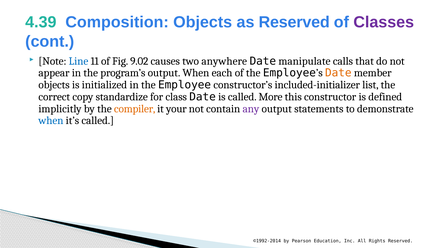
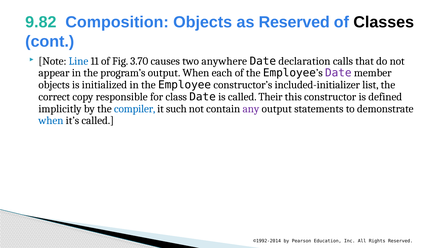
4.39: 4.39 -> 9.82
Classes colour: purple -> black
9.02: 9.02 -> 3.70
manipulate: manipulate -> declaration
Date at (338, 73) colour: orange -> purple
standardize: standardize -> responsible
More: More -> Their
compiler colour: orange -> blue
your: your -> such
